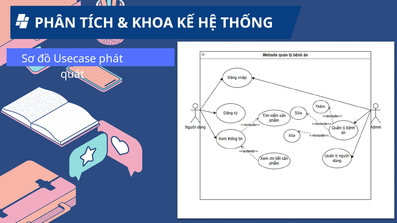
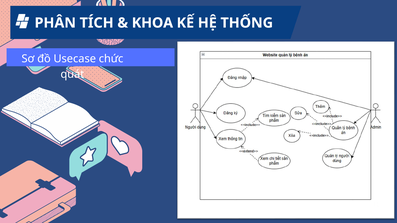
phát: phát -> chức
